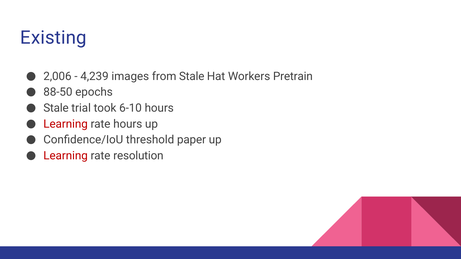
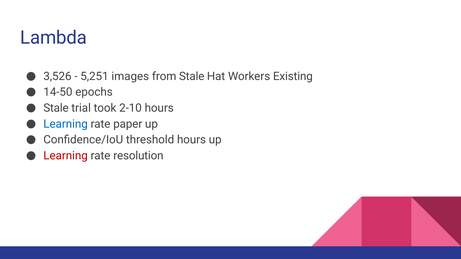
Existing: Existing -> Lambda
2,006: 2,006 -> 3,526
4,239: 4,239 -> 5,251
Pretrain: Pretrain -> Existing
88-50: 88-50 -> 14-50
6-10: 6-10 -> 2-10
Learning at (66, 124) colour: red -> blue
rate hours: hours -> paper
threshold paper: paper -> hours
